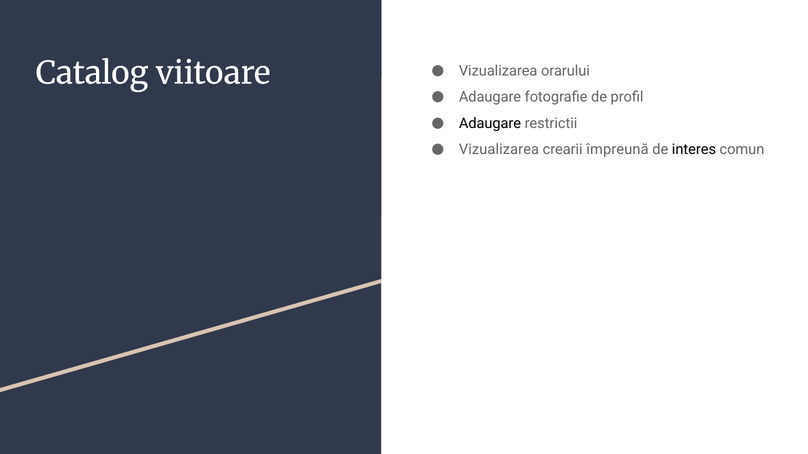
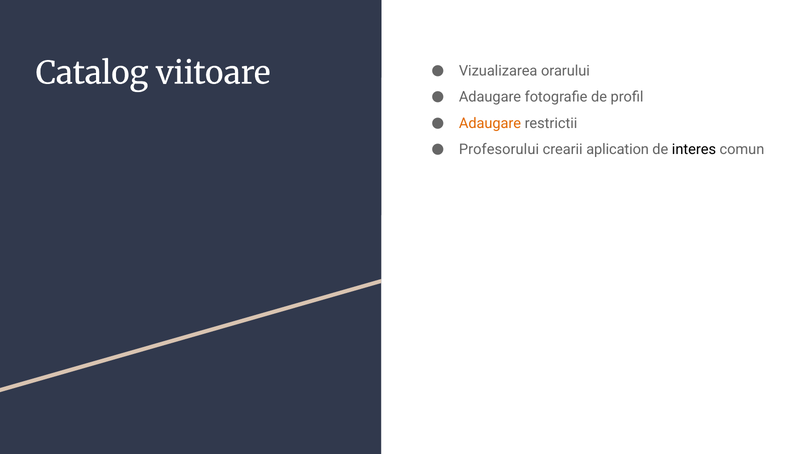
Adaugare at (490, 123) colour: black -> orange
Vizualizarea at (499, 150): Vizualizarea -> Profesorului
împreună: împreună -> aplication
